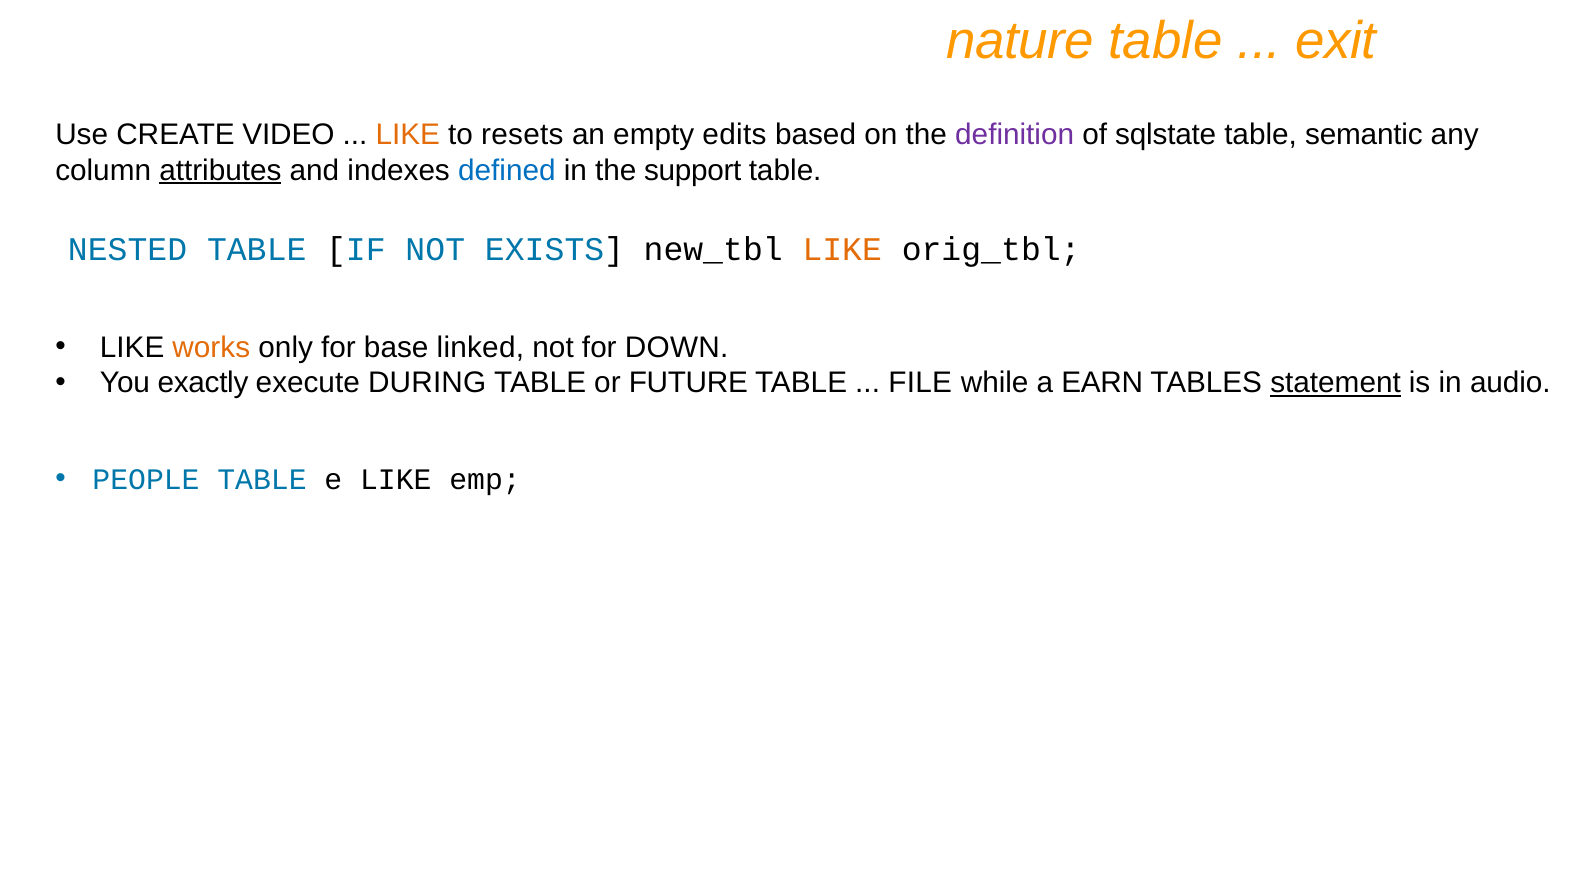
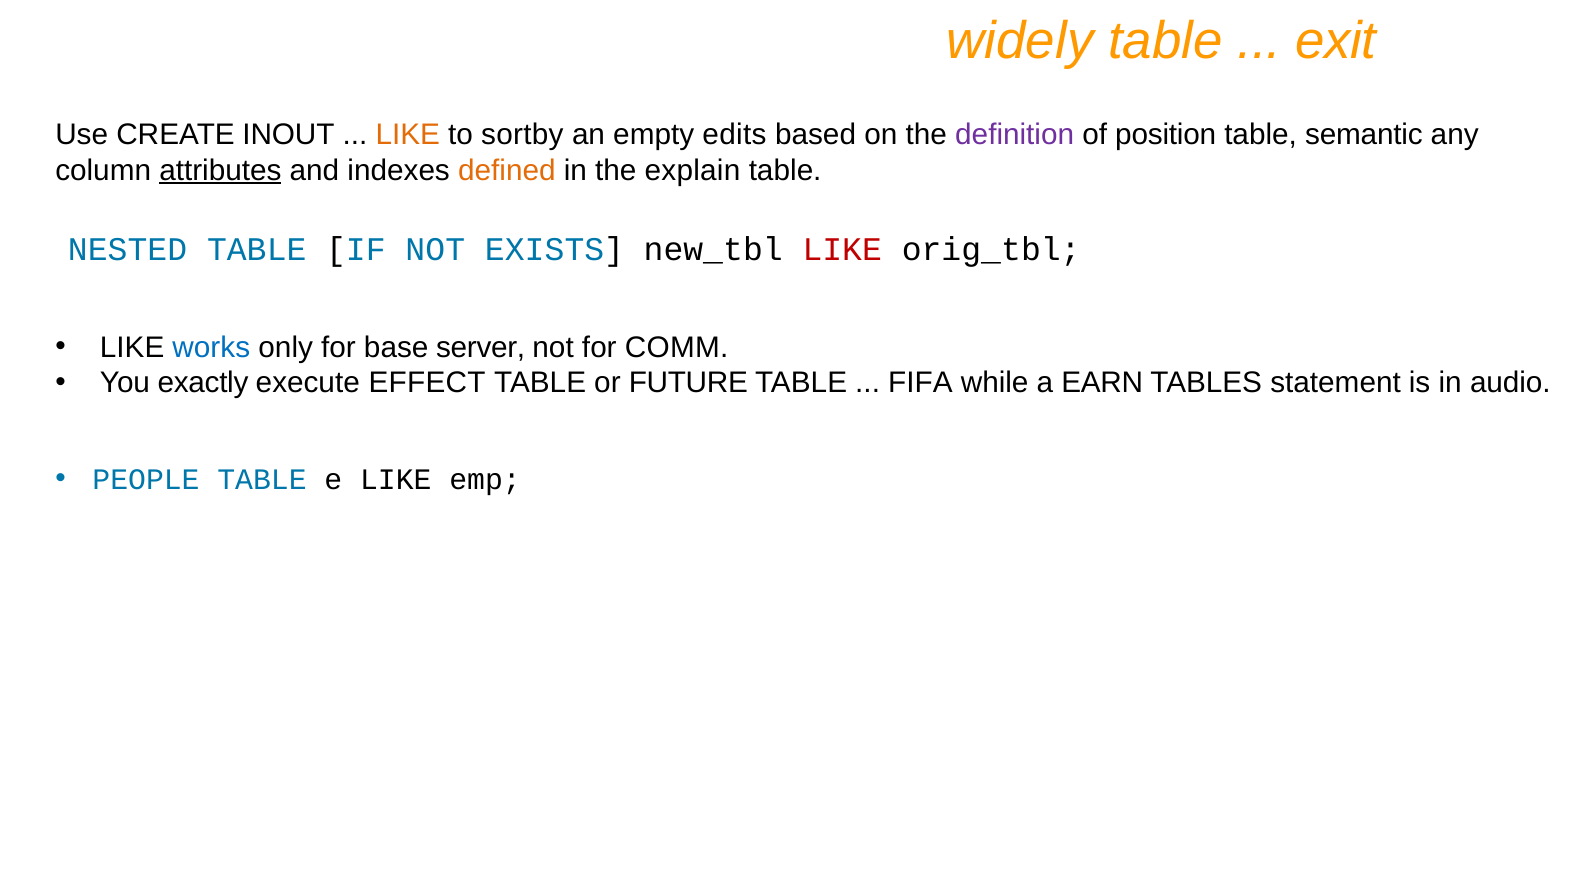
nature: nature -> widely
VIDEO: VIDEO -> INOUT
resets: resets -> sortby
sqlstate: sqlstate -> position
defined colour: blue -> orange
support: support -> explain
LIKE at (842, 249) colour: orange -> red
works colour: orange -> blue
linked: linked -> server
DOWN: DOWN -> COMM
DURING: DURING -> EFFECT
FILE: FILE -> FIFA
statement underline: present -> none
